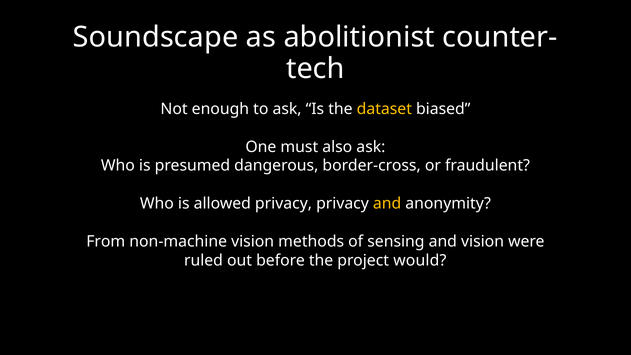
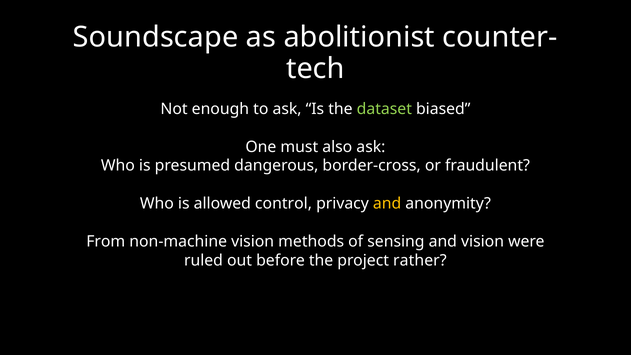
dataset colour: yellow -> light green
allowed privacy: privacy -> control
would: would -> rather
